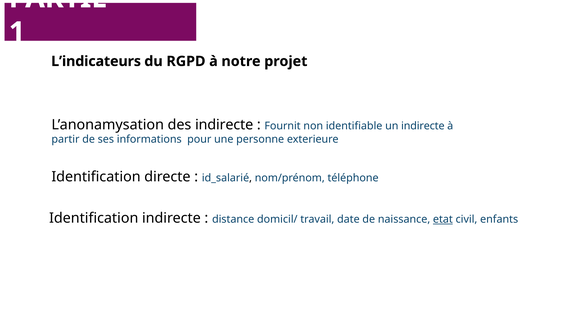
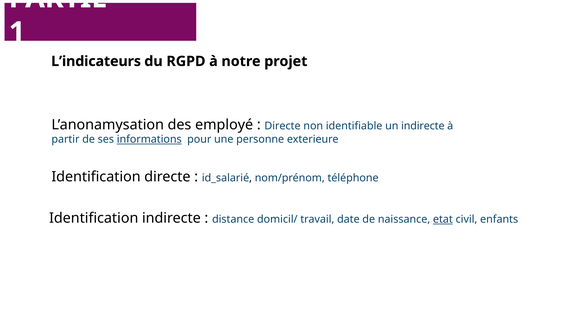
des indirecte: indirecte -> employé
Fournit at (283, 126): Fournit -> Directe
informations underline: none -> present
